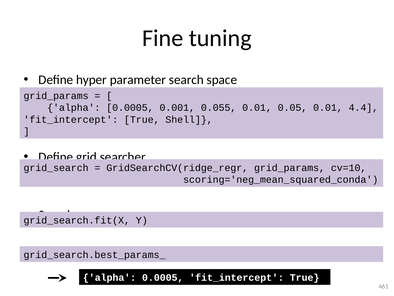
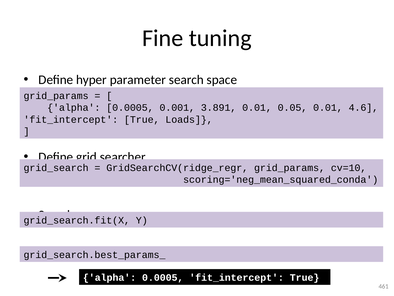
0.055: 0.055 -> 3.891
4.4: 4.4 -> 4.6
Shell: Shell -> Loads
